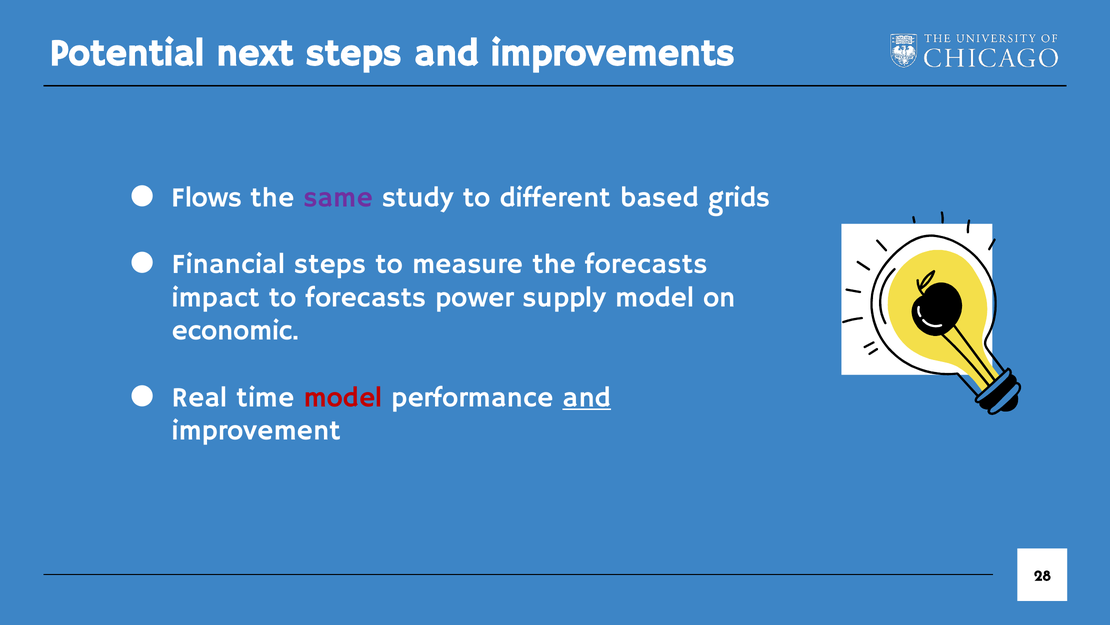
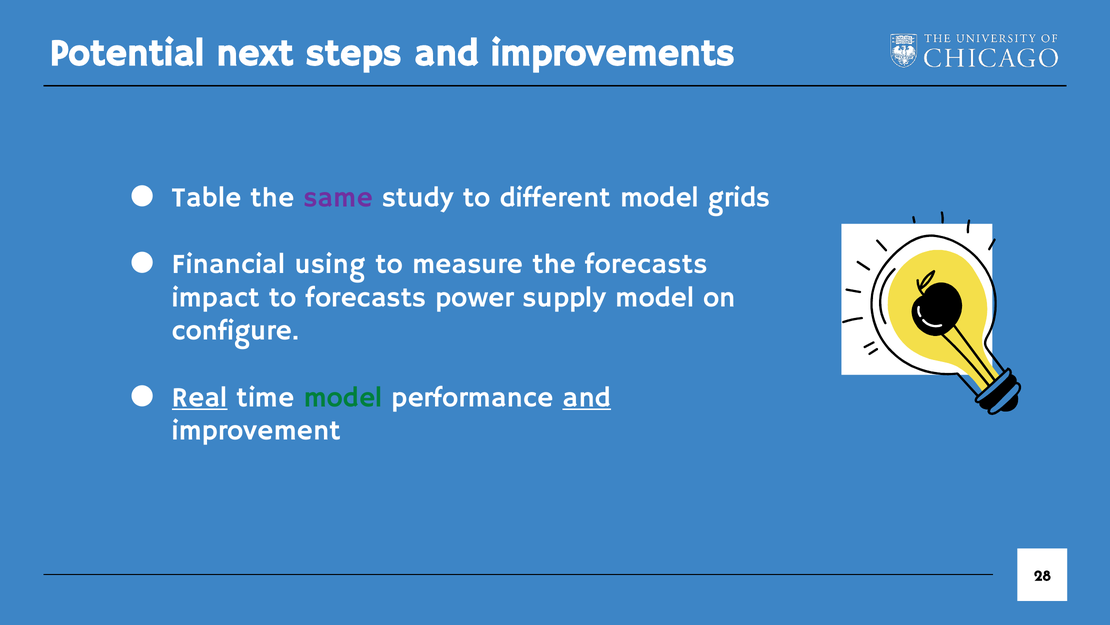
Flows: Flows -> Table
different based: based -> model
Financial steps: steps -> using
economic: economic -> configure
Real underline: none -> present
model at (343, 397) colour: red -> green
